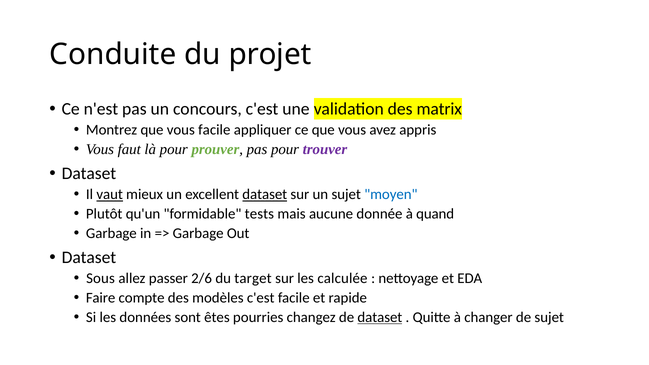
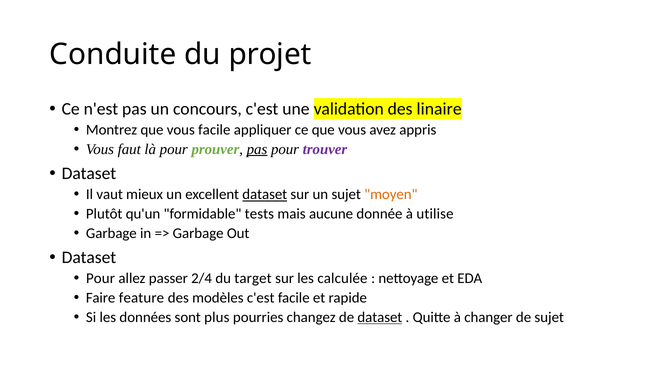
matrix: matrix -> linaire
pas at (257, 149) underline: none -> present
vaut underline: present -> none
moyen colour: blue -> orange
quand: quand -> utilise
Sous at (100, 279): Sous -> Pour
2/6: 2/6 -> 2/4
compte: compte -> feature
êtes: êtes -> plus
